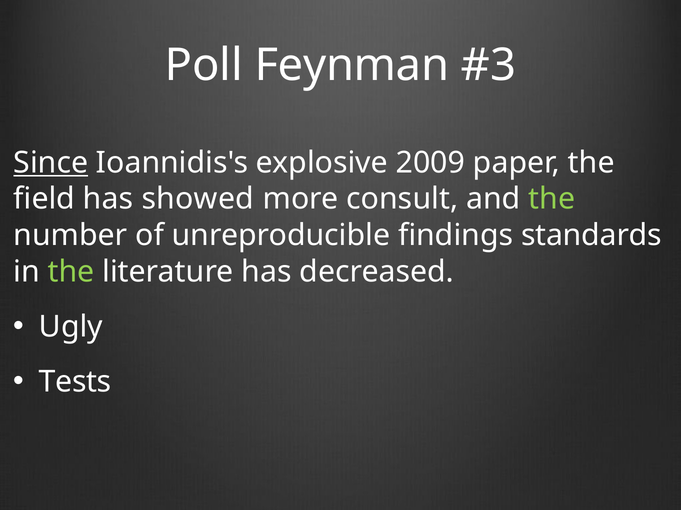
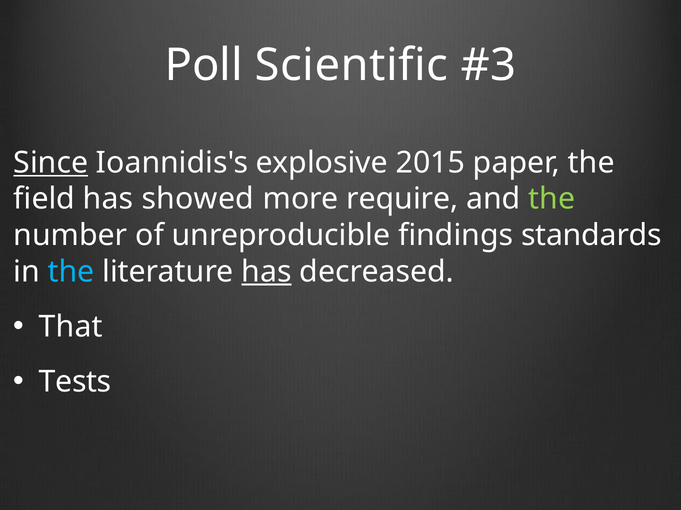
Feynman: Feynman -> Scientific
2009: 2009 -> 2015
consult: consult -> require
the at (71, 272) colour: light green -> light blue
has at (266, 272) underline: none -> present
Ugly: Ugly -> That
